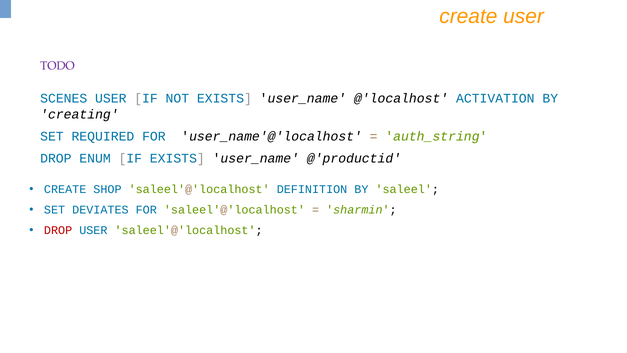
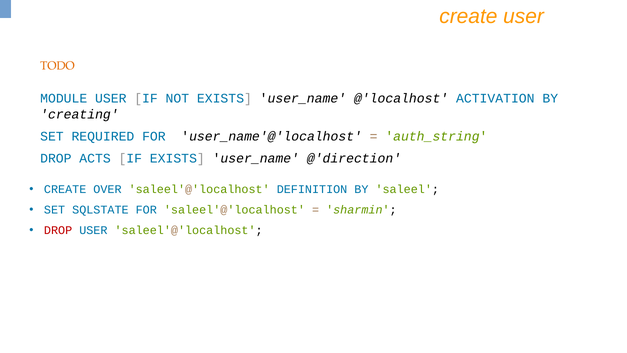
TODO colour: purple -> orange
SCENES: SCENES -> MODULE
ENUM: ENUM -> ACTS
@'productid: @'productid -> @'direction
SHOP: SHOP -> OVER
DEVIATES: DEVIATES -> SQLSTATE
